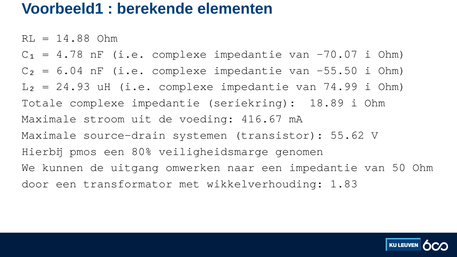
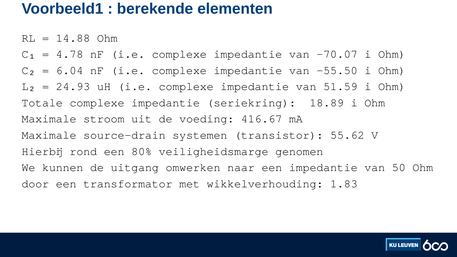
74.99: 74.99 -> 51.59
pmos: pmos -> rond
